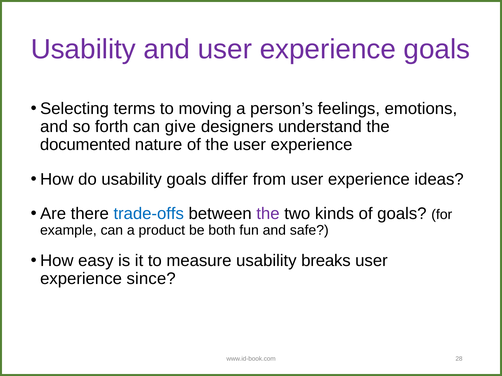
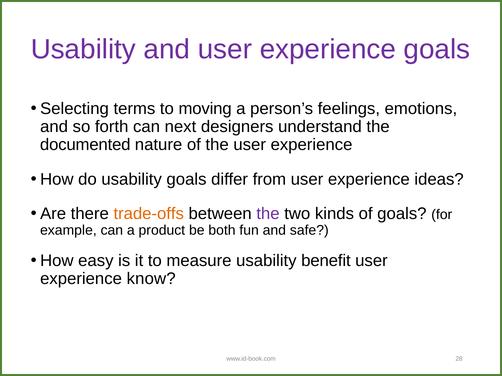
give: give -> next
trade-offs colour: blue -> orange
breaks: breaks -> benefit
since: since -> know
